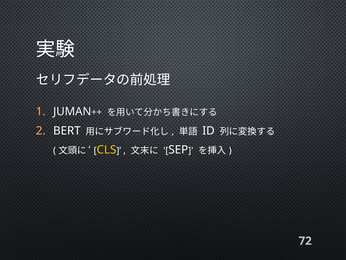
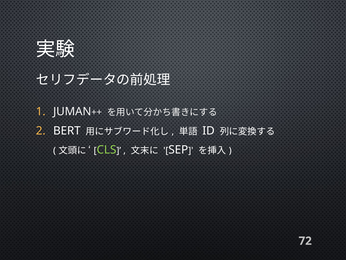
CLS colour: yellow -> light green
